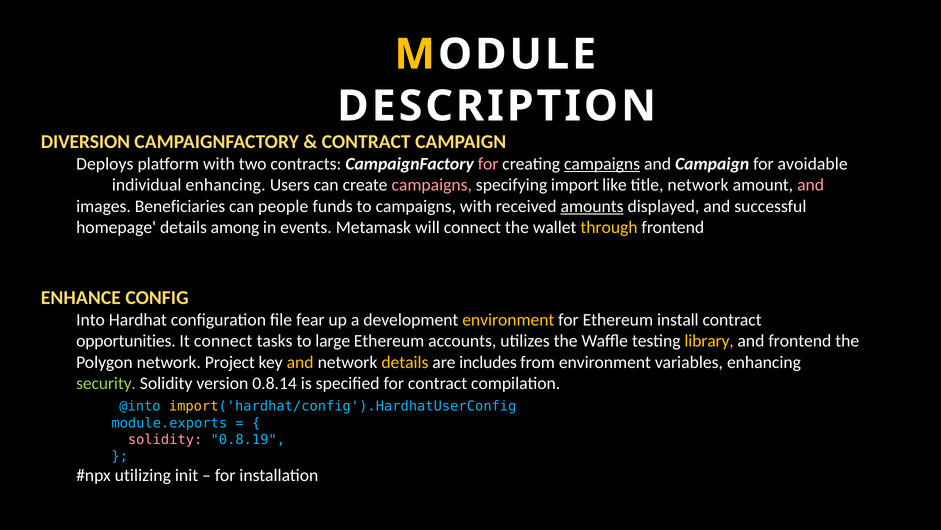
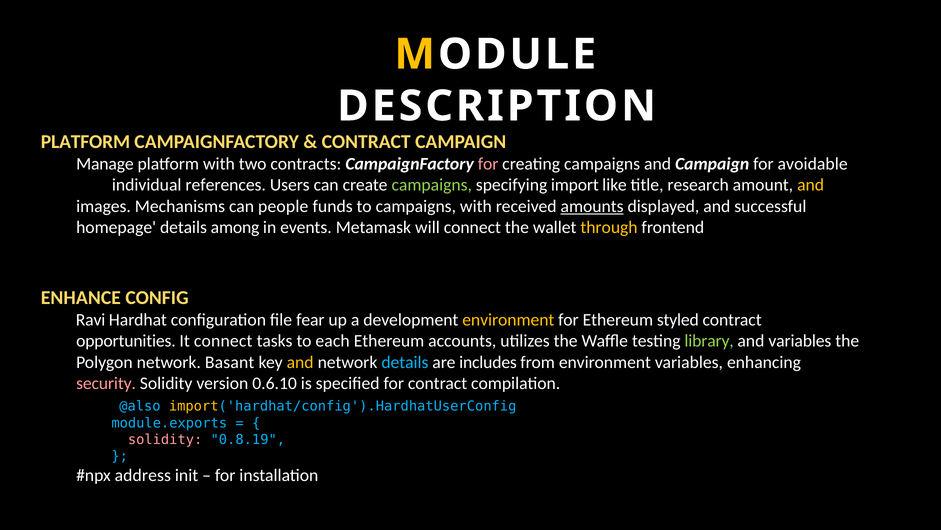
DIVERSION at (85, 141): DIVERSION -> PLATFORM
Deploys: Deploys -> Manage
campaigns at (602, 164) underline: present -> none
individual enhancing: enhancing -> references
campaigns at (432, 185) colour: pink -> light green
title network: network -> research
and at (811, 185) colour: pink -> yellow
Beneficiaries: Beneficiaries -> Mechanisms
Into: Into -> Ravi
install: install -> styled
large: large -> each
library colour: yellow -> light green
and frontend: frontend -> variables
Project: Project -> Basant
details at (405, 362) colour: yellow -> light blue
security colour: light green -> pink
0.8.14: 0.8.14 -> 0.6.10
@into: @into -> @also
utilizing: utilizing -> address
